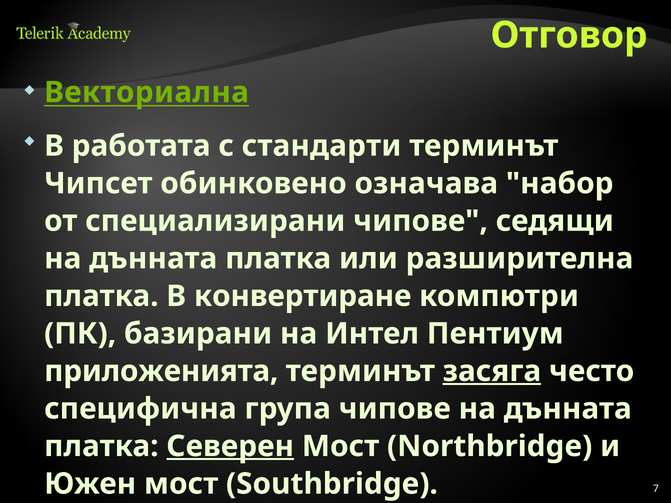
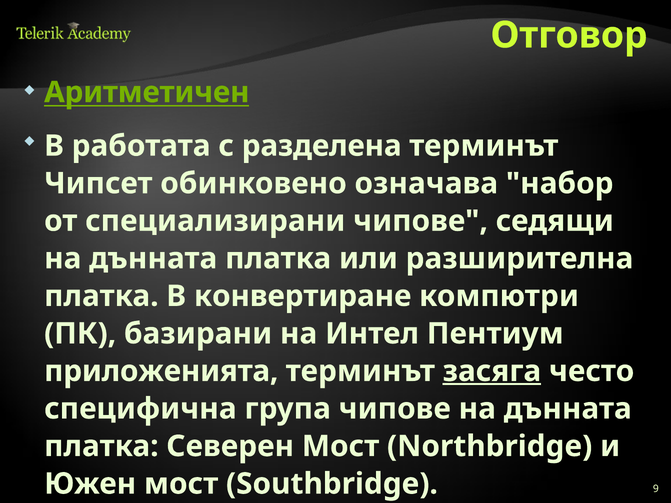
Векториална: Векториална -> Аритметичен
стандарти: стандарти -> разделена
Северен underline: present -> none
7: 7 -> 9
